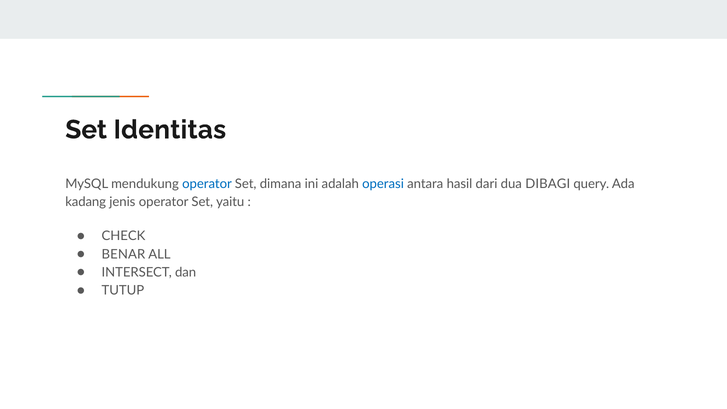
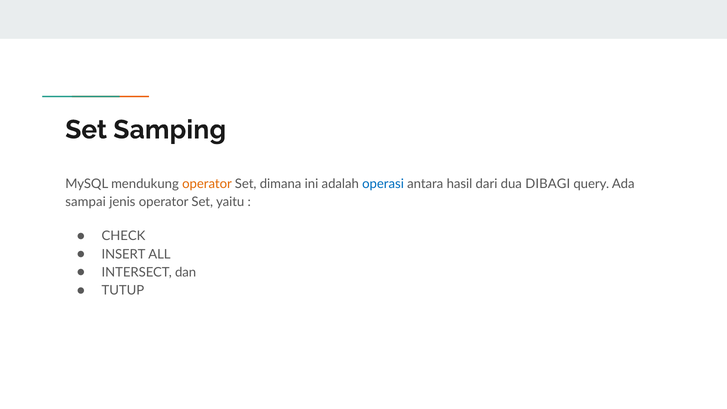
Identitas: Identitas -> Samping
operator at (207, 184) colour: blue -> orange
kadang: kadang -> sampai
BENAR: BENAR -> INSERT
